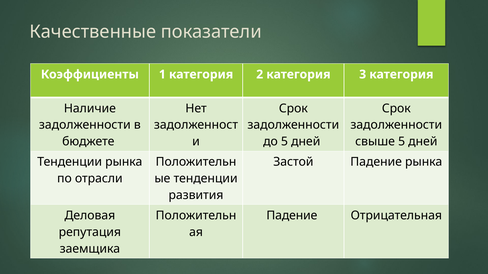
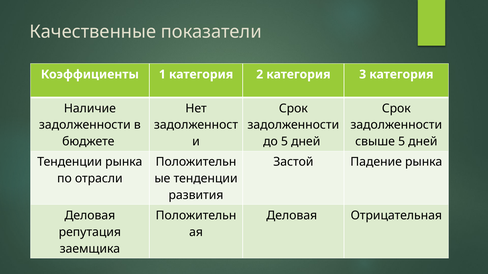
Падение at (292, 216): Падение -> Деловая
